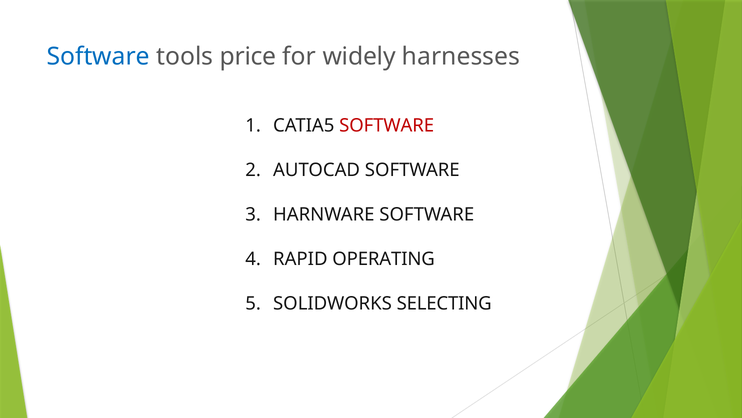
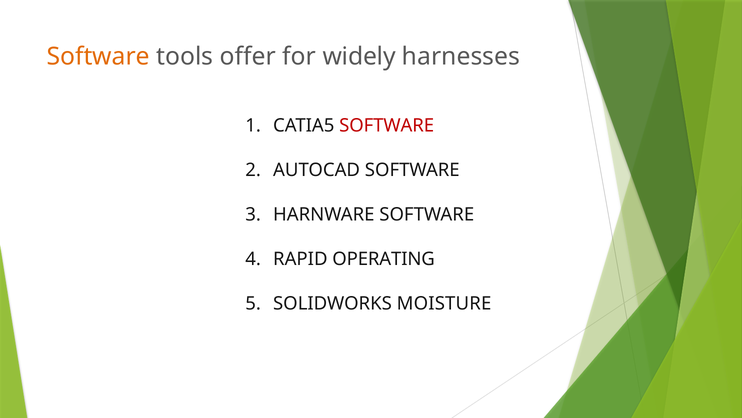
Software at (98, 56) colour: blue -> orange
price: price -> offer
SELECTING: SELECTING -> MOISTURE
